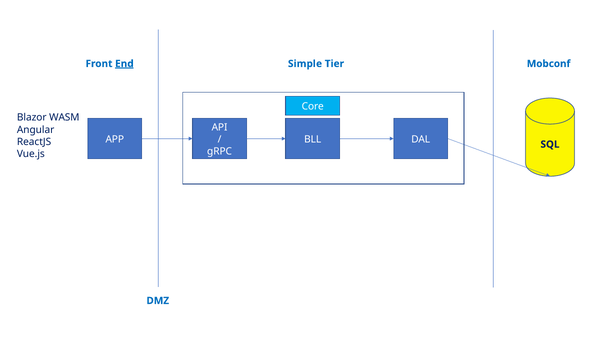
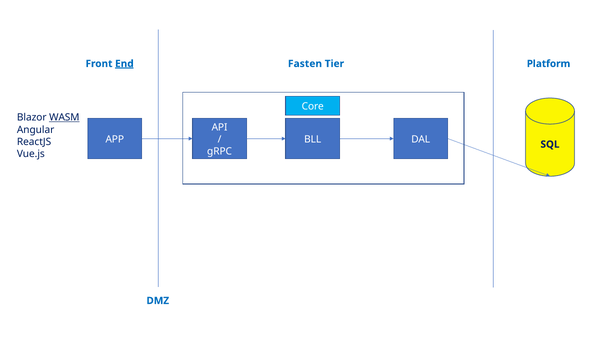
Simple: Simple -> Fasten
Mobconf: Mobconf -> Platform
WASM underline: none -> present
